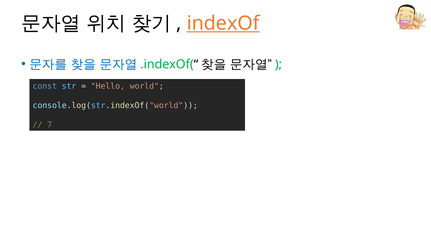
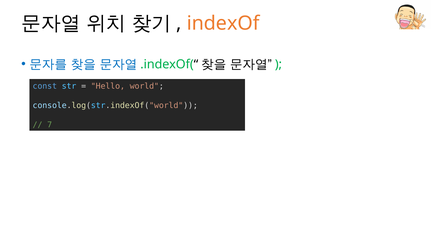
indexOf underline: present -> none
